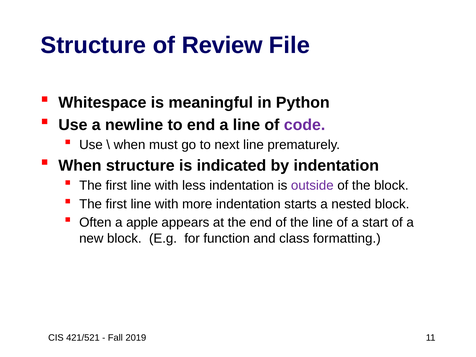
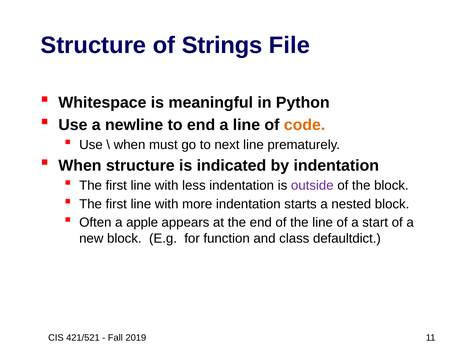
Review: Review -> Strings
code colour: purple -> orange
formatting: formatting -> defaultdict
